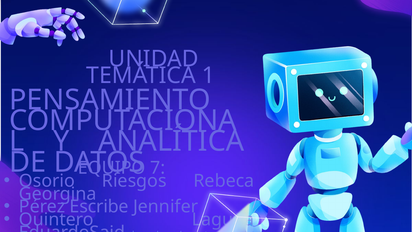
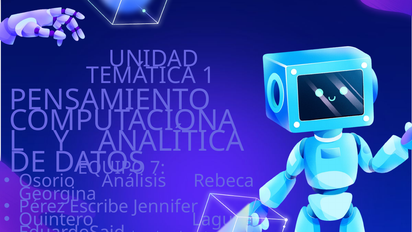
Riesgos: Riesgos -> Análisis
